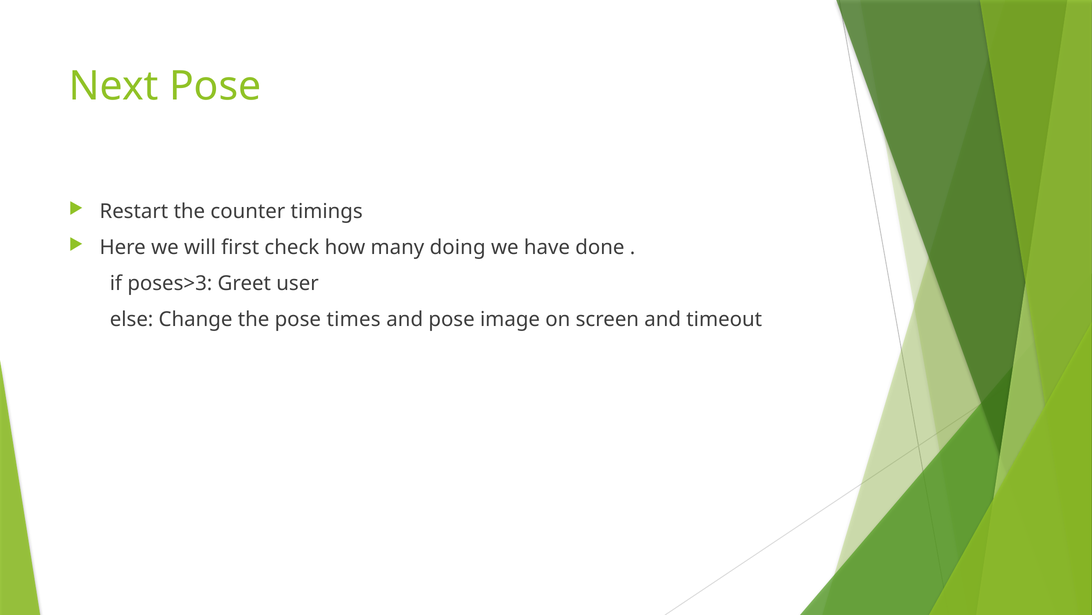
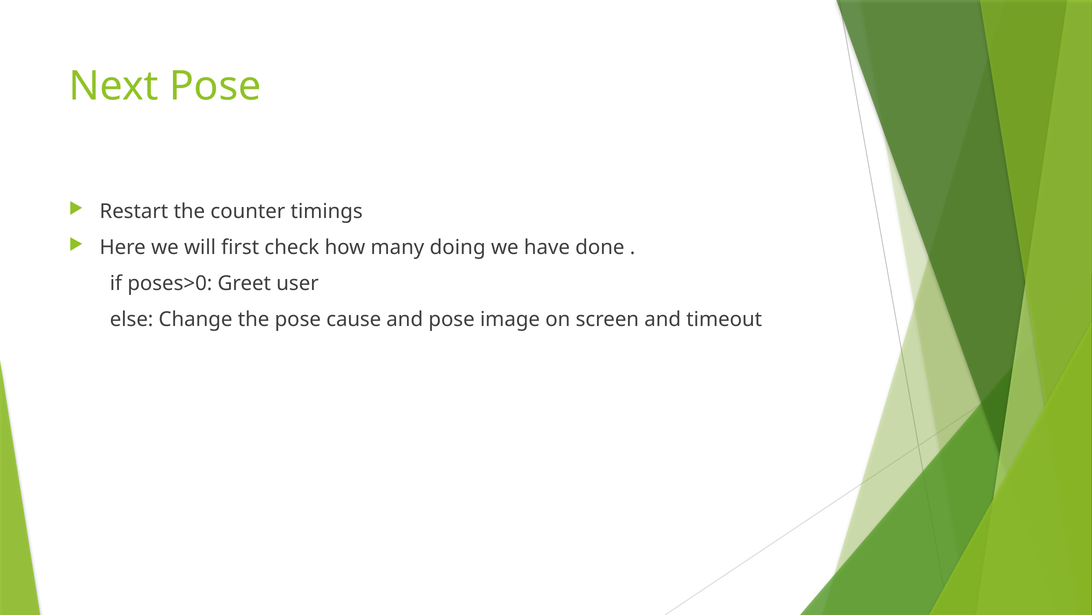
poses>3: poses>3 -> poses>0
times: times -> cause
